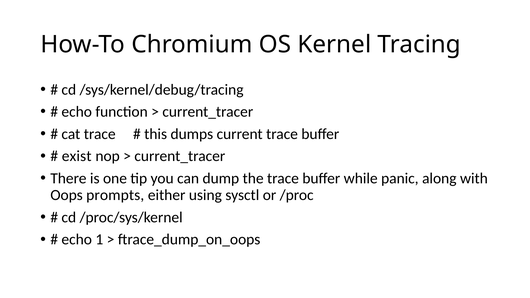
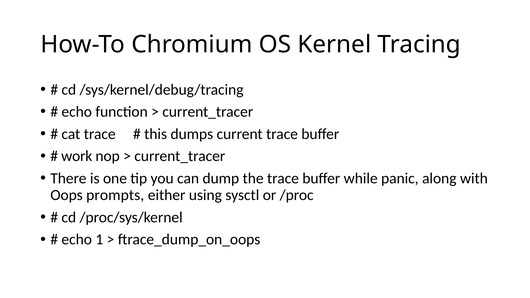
exist: exist -> work
